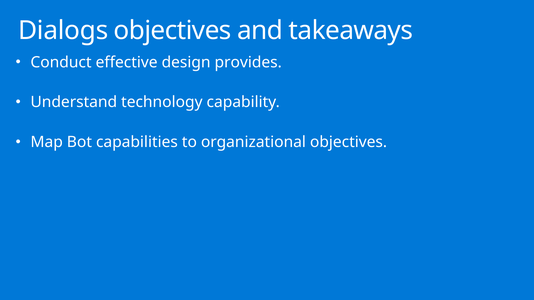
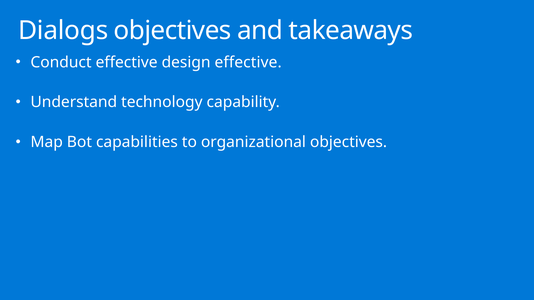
design provides: provides -> effective
